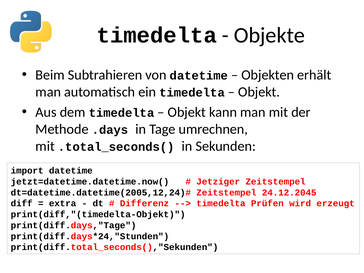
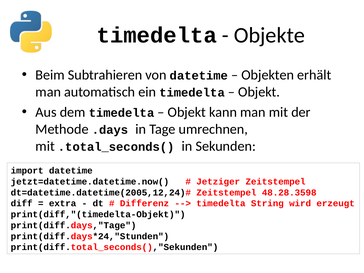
24.12.2045: 24.12.2045 -> 48.28.3598
Prüfen: Prüfen -> String
